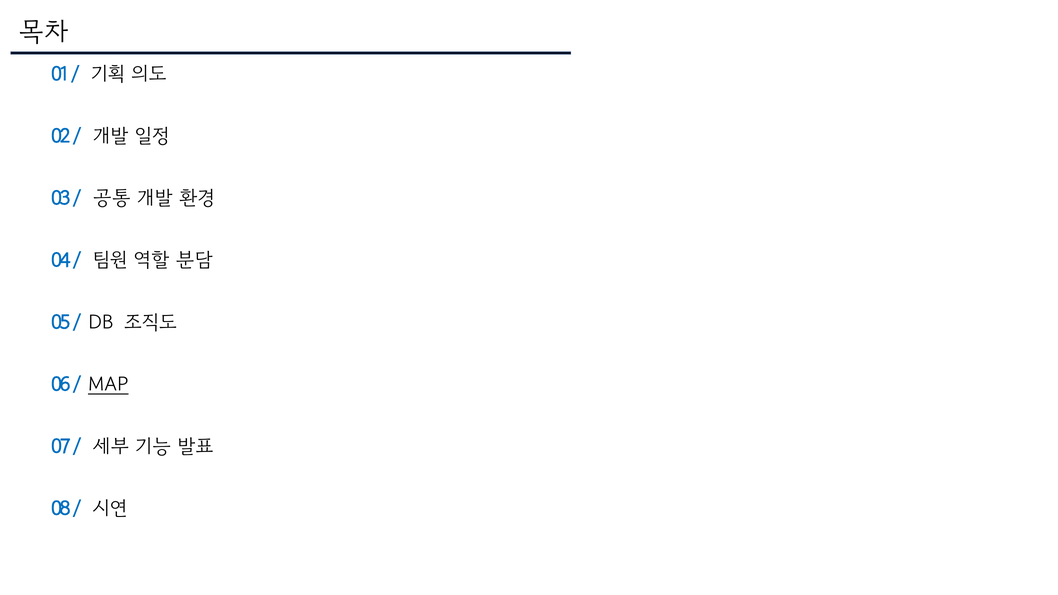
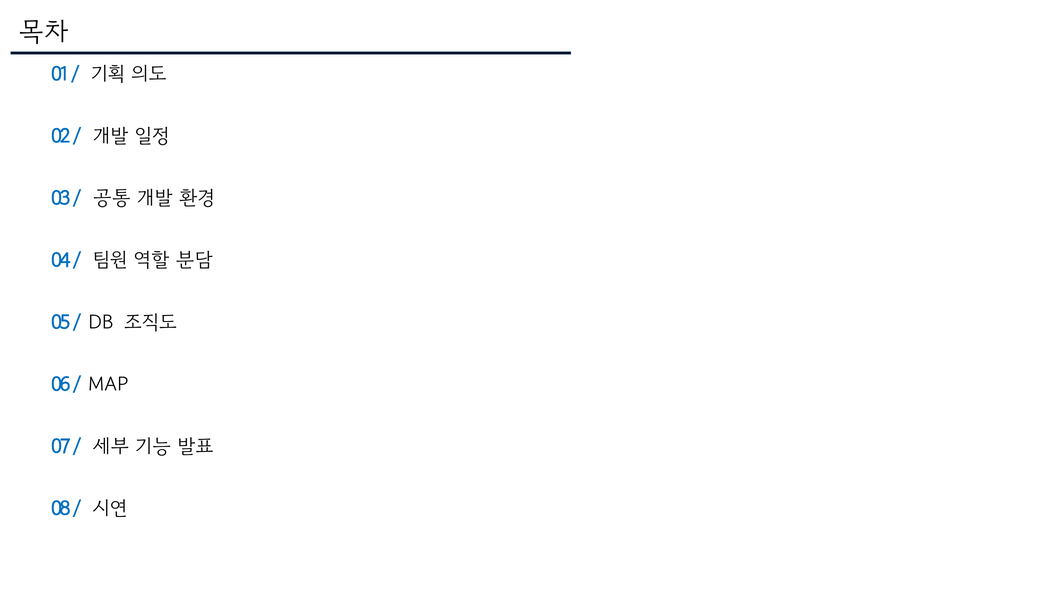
MAP underline: present -> none
